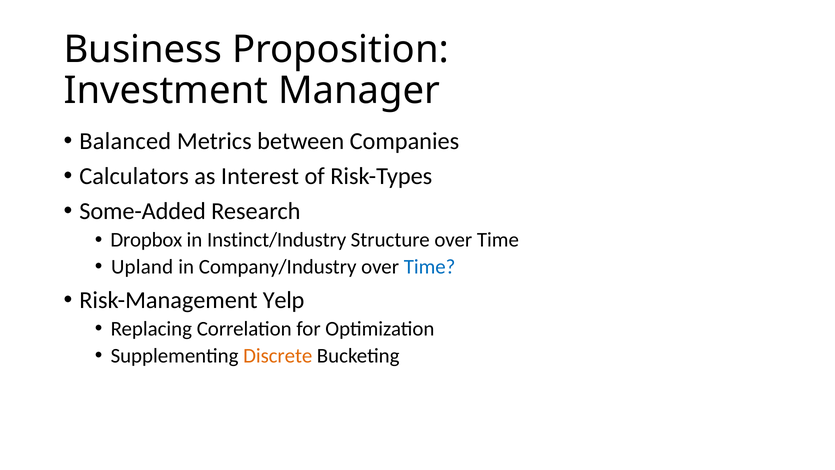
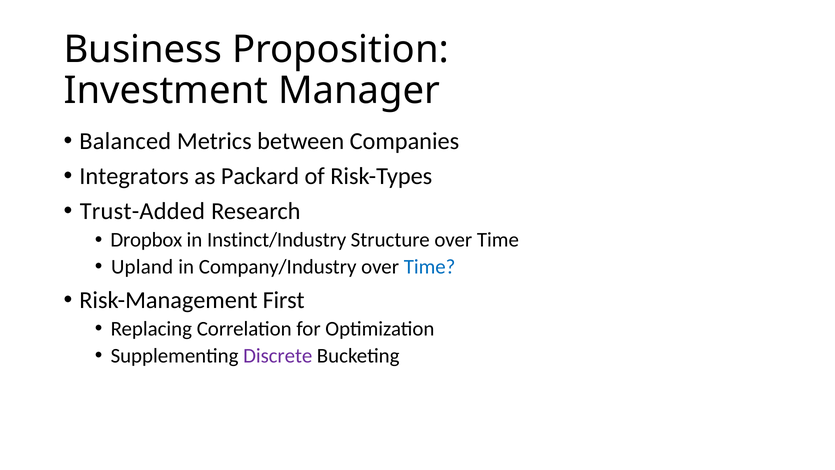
Calculators: Calculators -> Integrators
Interest: Interest -> Packard
Some-Added: Some-Added -> Trust-Added
Yelp: Yelp -> First
Discrete colour: orange -> purple
